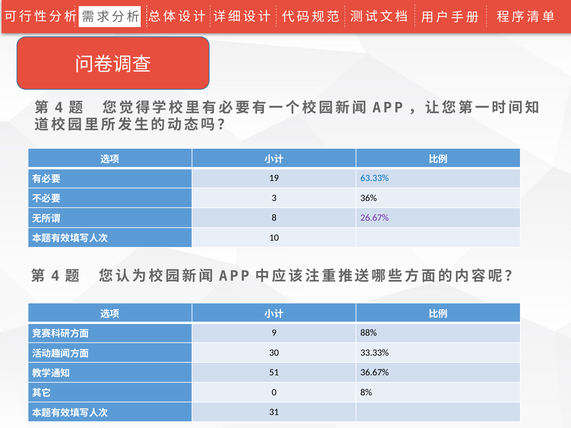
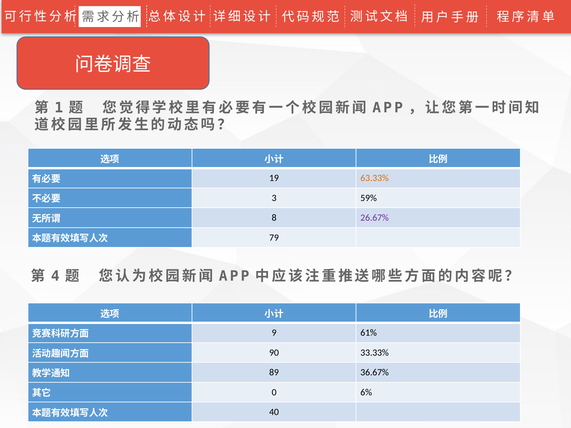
4 at (59, 108): 4 -> 1
63.33% colour: blue -> orange
36%: 36% -> 59%
10: 10 -> 79
88%: 88% -> 61%
30: 30 -> 90
51: 51 -> 89
8%: 8% -> 6%
31: 31 -> 40
